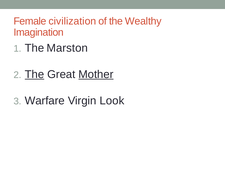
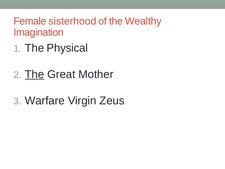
civilization: civilization -> sisterhood
Marston: Marston -> Physical
Mother underline: present -> none
Look: Look -> Zeus
